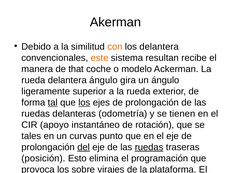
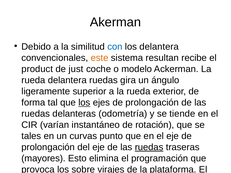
con at (115, 47) colour: orange -> blue
manera: manera -> product
that: that -> just
delantera ángulo: ángulo -> ruedas
tal underline: present -> none
y se tienen: tienen -> tiende
apoyo: apoyo -> varían
del at (84, 147) underline: present -> none
posición: posición -> mayores
